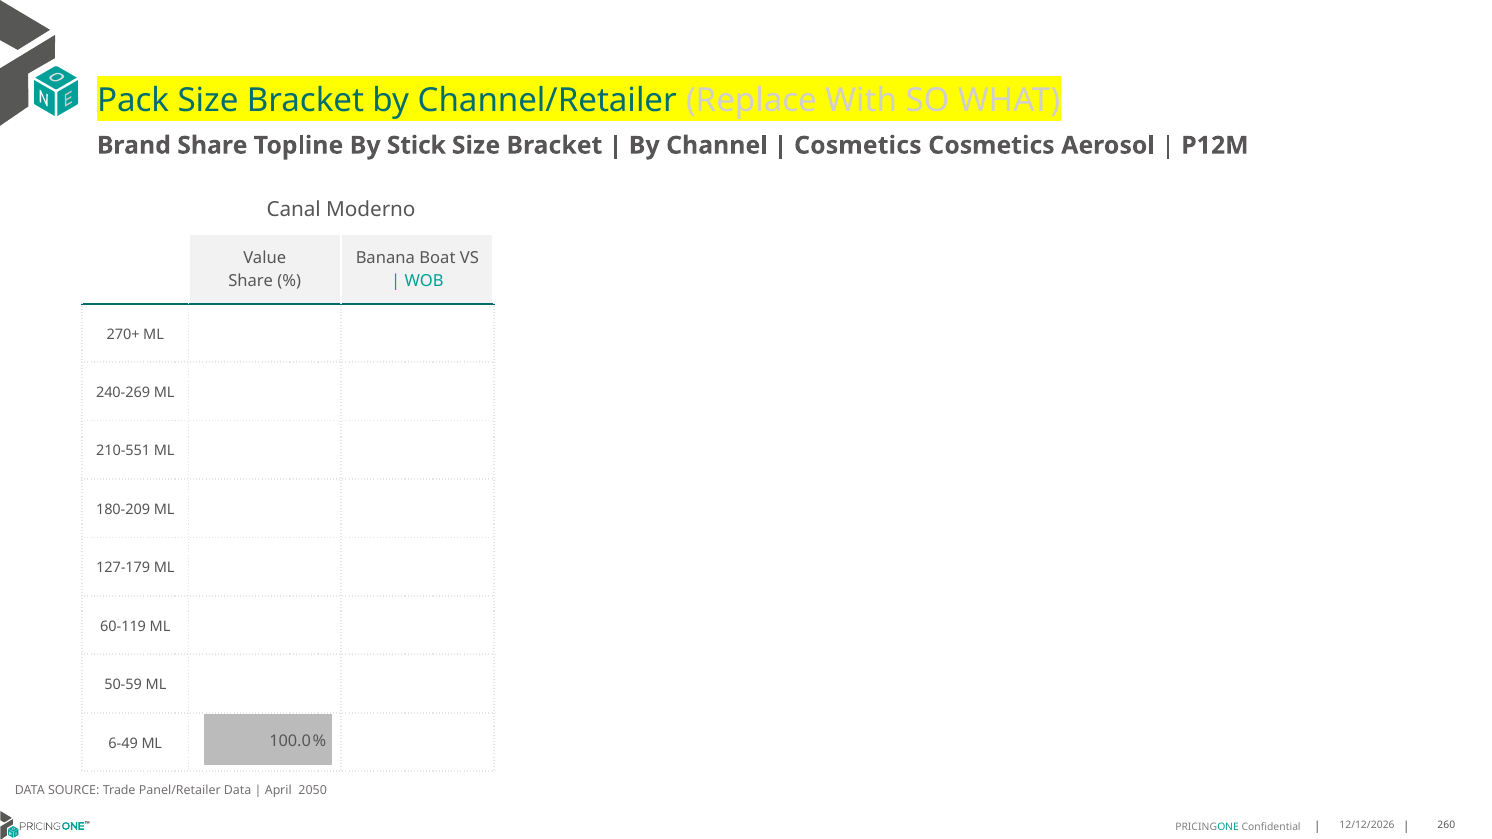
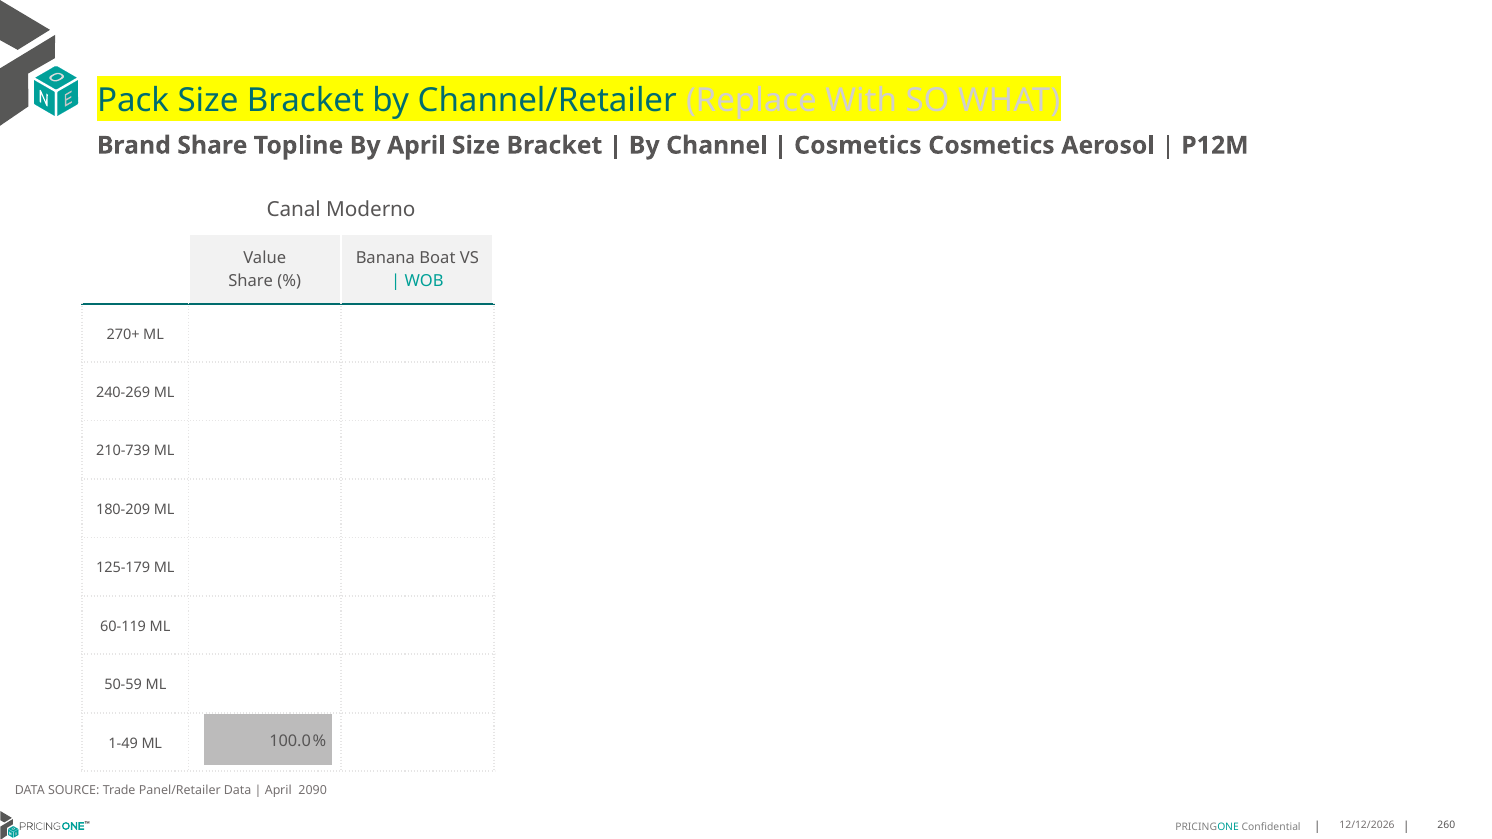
By Stick: Stick -> April
210-551: 210-551 -> 210-739
127-179: 127-179 -> 125-179
6-49: 6-49 -> 1-49
2050: 2050 -> 2090
